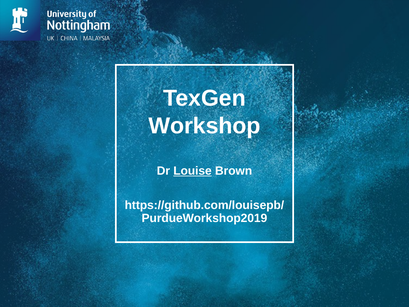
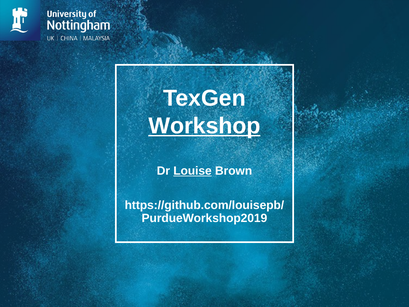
Workshop underline: none -> present
